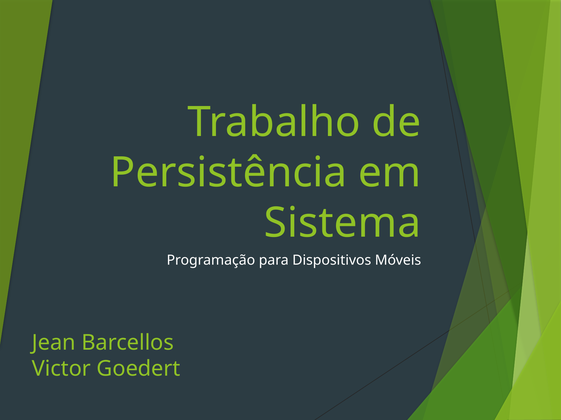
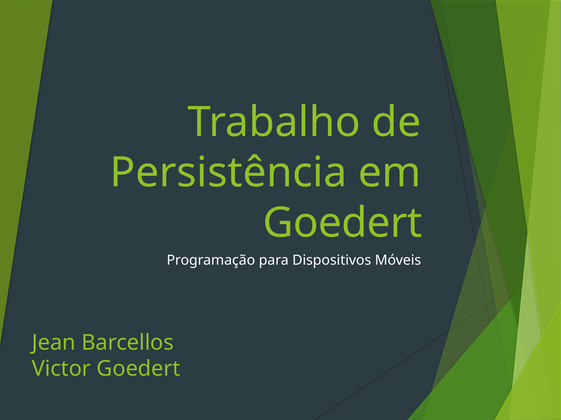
Sistema at (342, 223): Sistema -> Goedert
